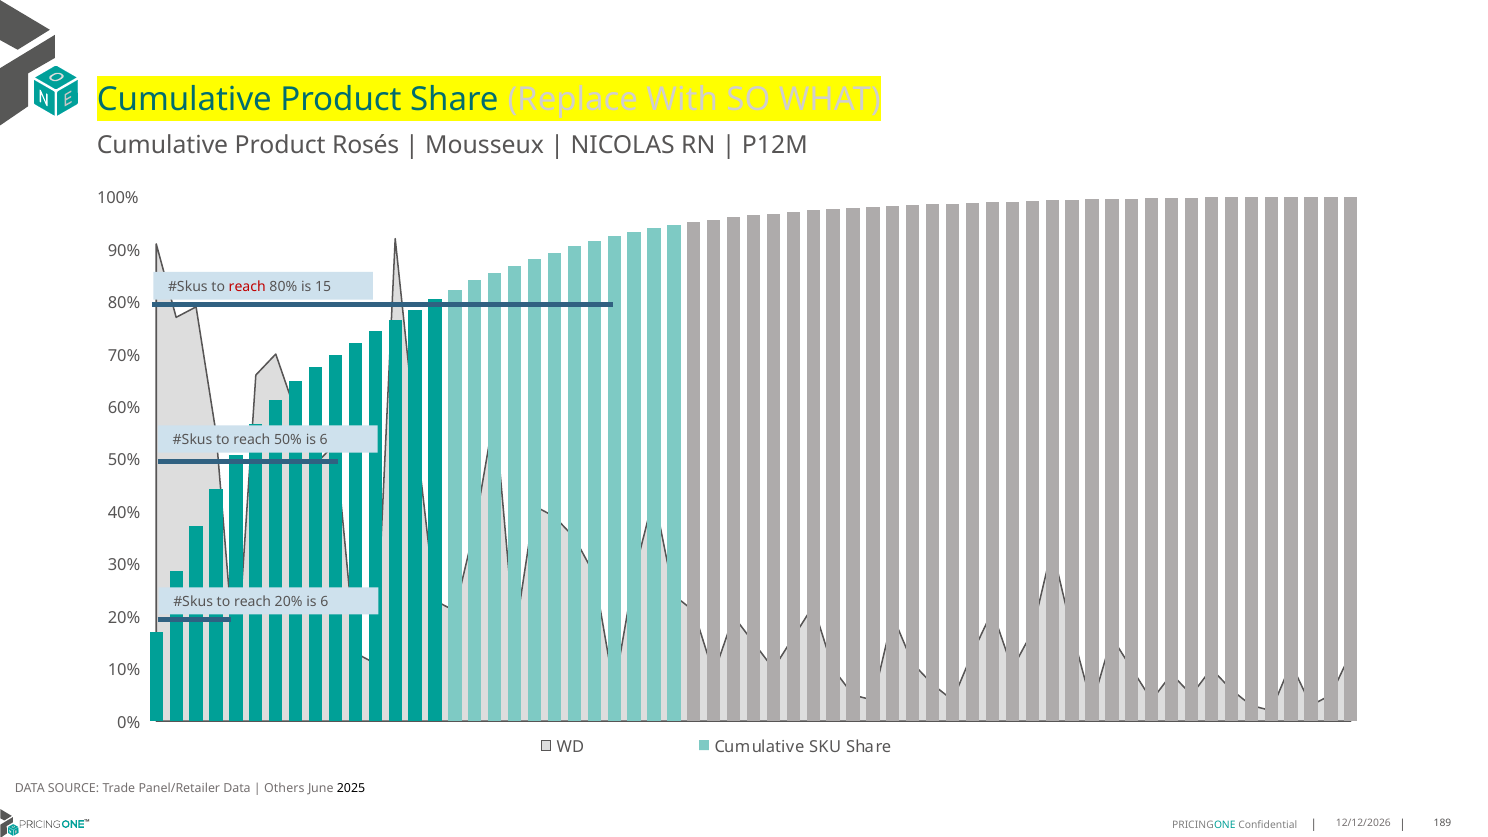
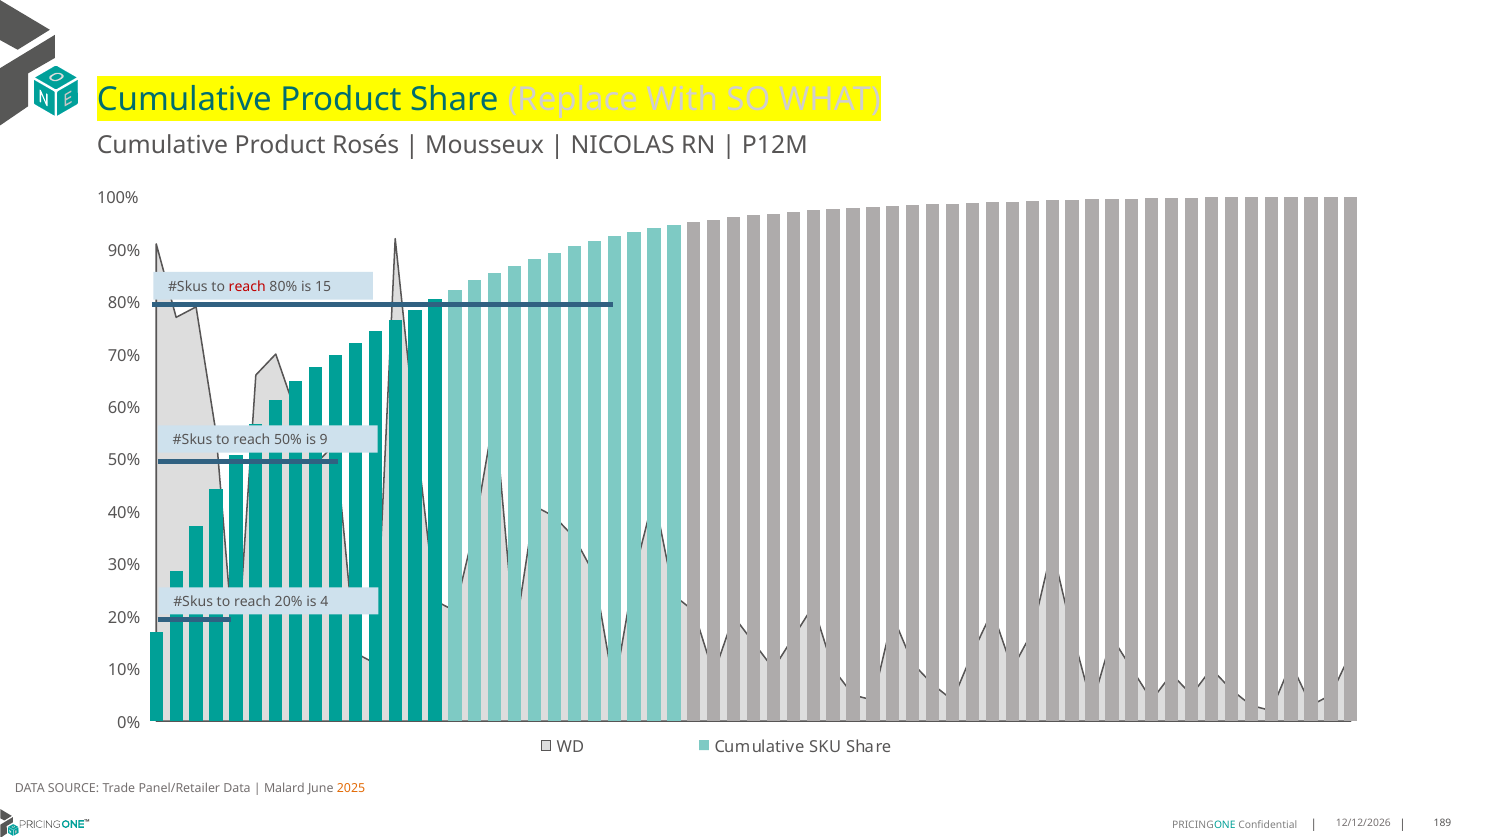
50% is 6: 6 -> 9
20% is 6: 6 -> 4
Others: Others -> Malard
2025 colour: black -> orange
